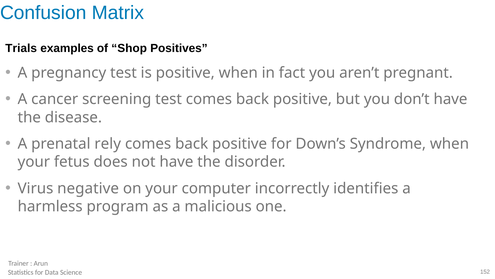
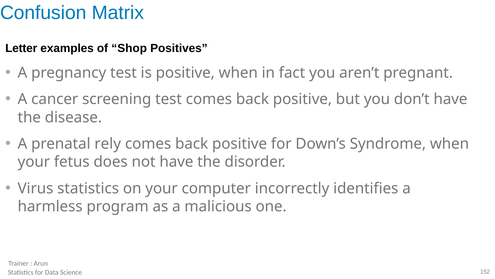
Trials: Trials -> Letter
Virus negative: negative -> statistics
